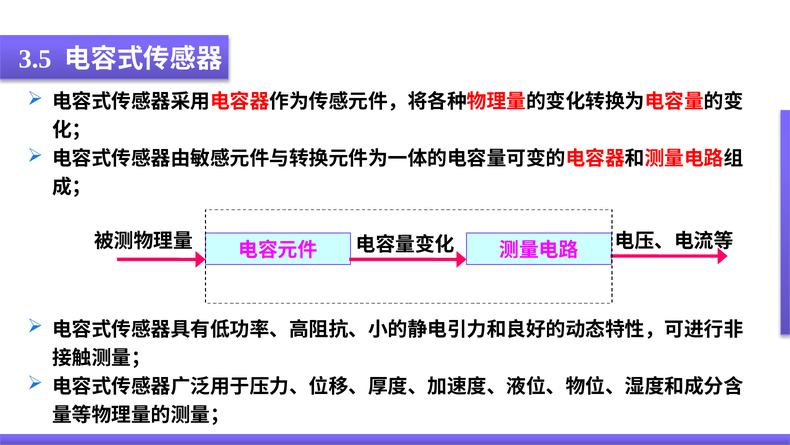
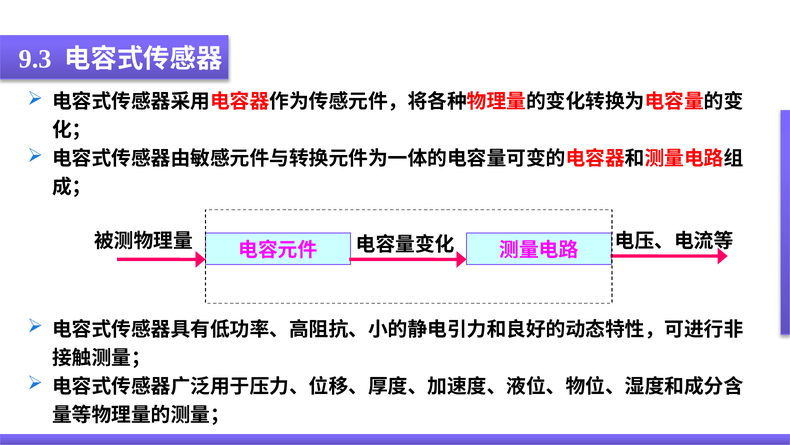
3.5: 3.5 -> 9.3
